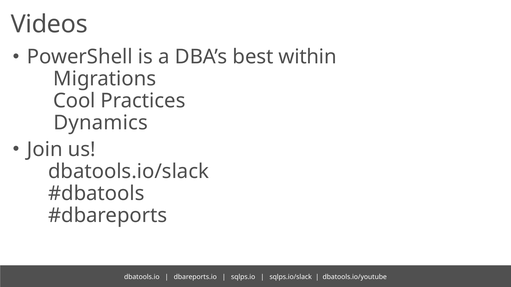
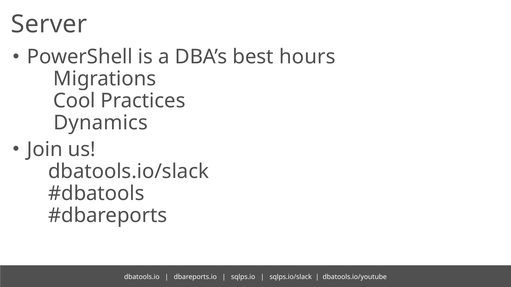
Videos: Videos -> Server
within: within -> hours
